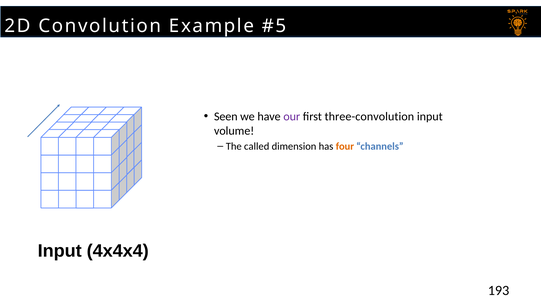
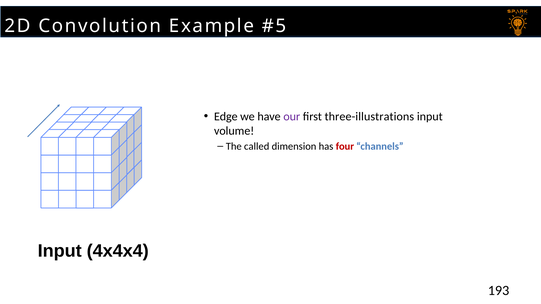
Seen: Seen -> Edge
three-convolution: three-convolution -> three-illustrations
four colour: orange -> red
